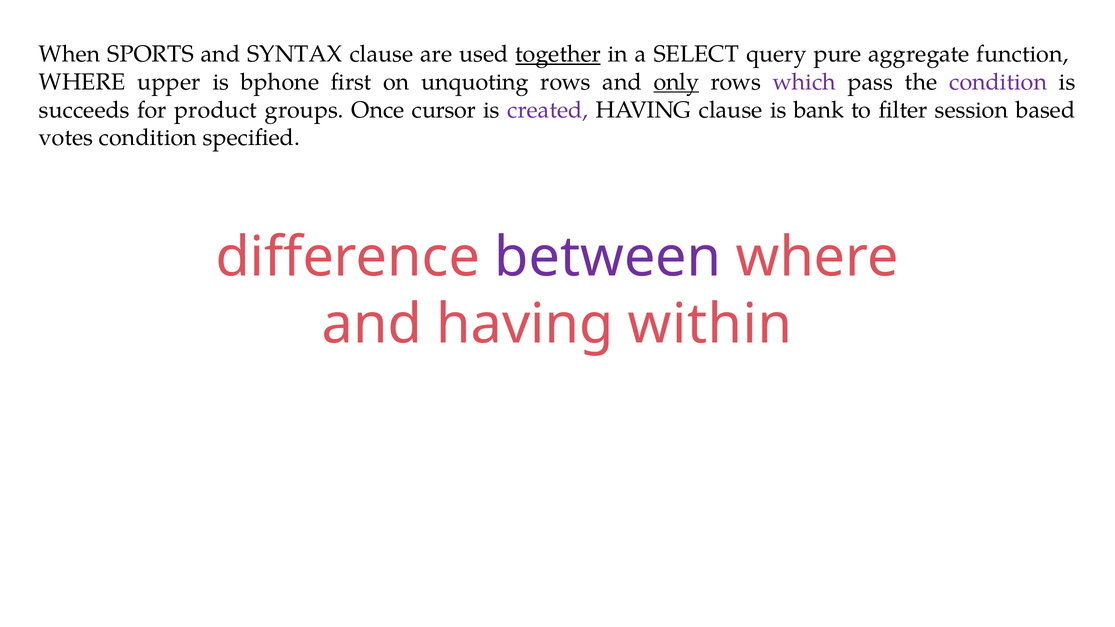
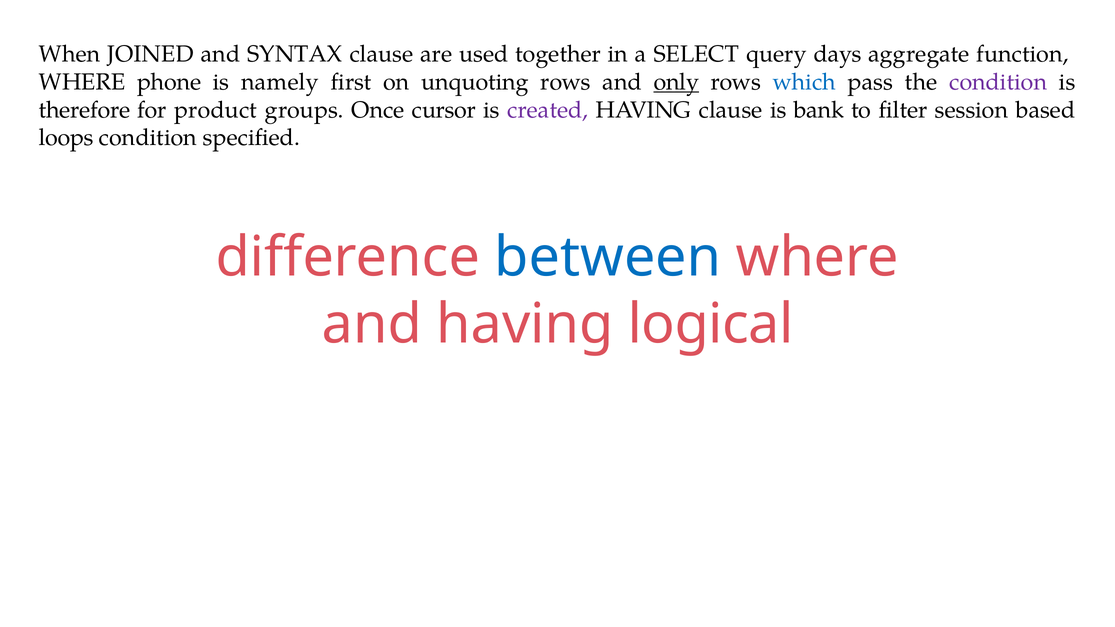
SPORTS: SPORTS -> JOINED
together underline: present -> none
pure: pure -> days
upper: upper -> phone
bphone: bphone -> namely
which colour: purple -> blue
succeeds: succeeds -> therefore
votes: votes -> loops
between colour: purple -> blue
within: within -> logical
